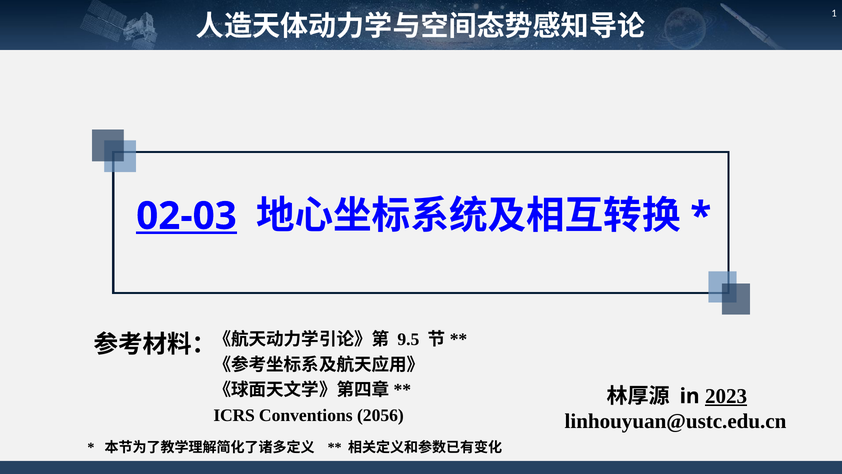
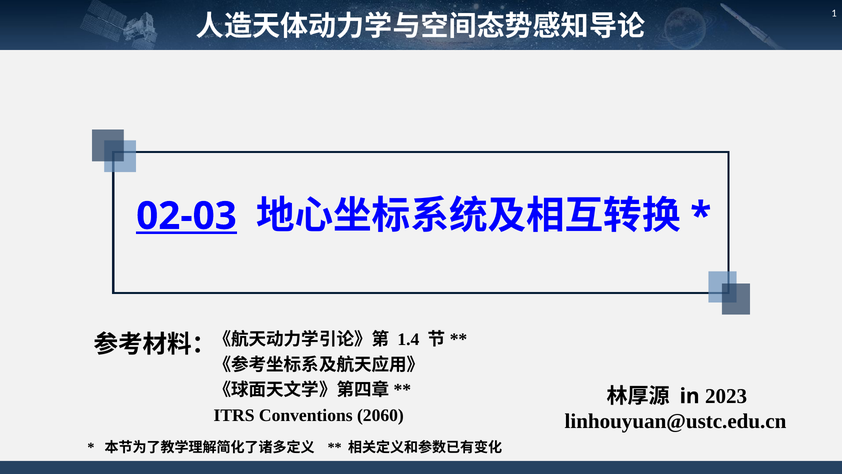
9.5: 9.5 -> 1.4
2023 underline: present -> none
ICRS: ICRS -> ITRS
2056: 2056 -> 2060
